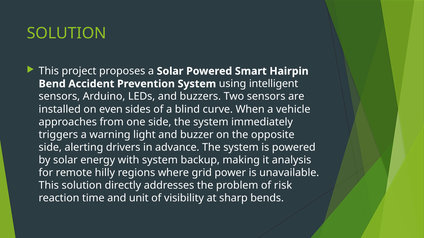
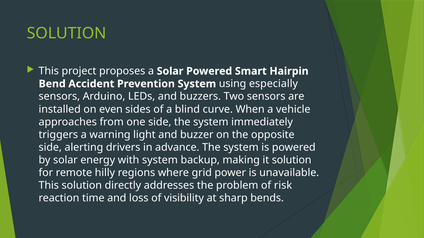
intelligent: intelligent -> especially
it analysis: analysis -> solution
unit: unit -> loss
